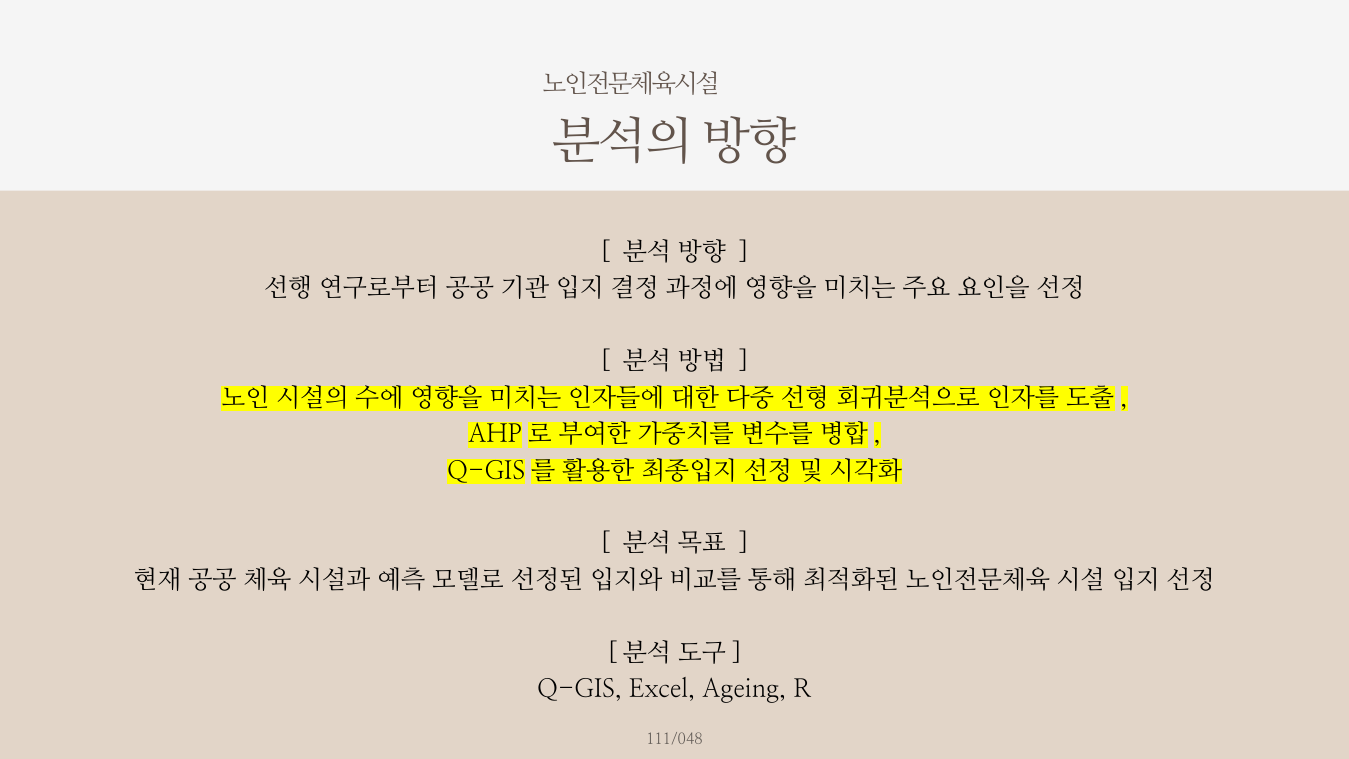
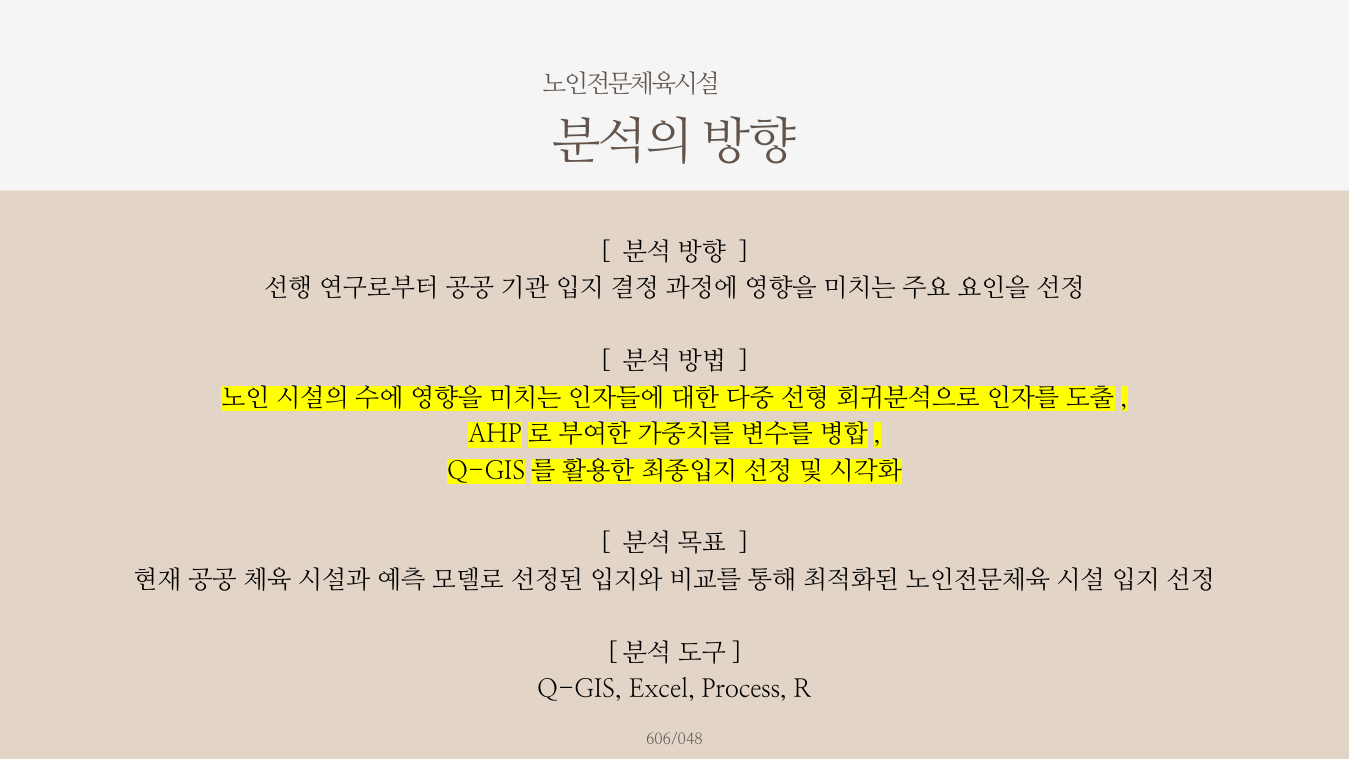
Ageing: Ageing -> Process
111/048: 111/048 -> 606/048
